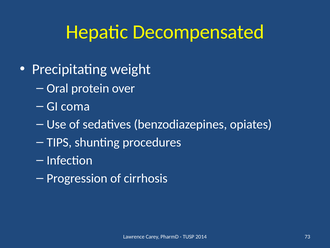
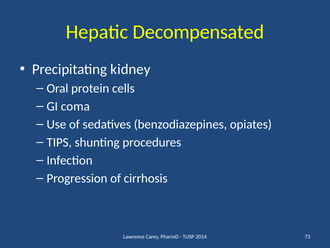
weight: weight -> kidney
over: over -> cells
